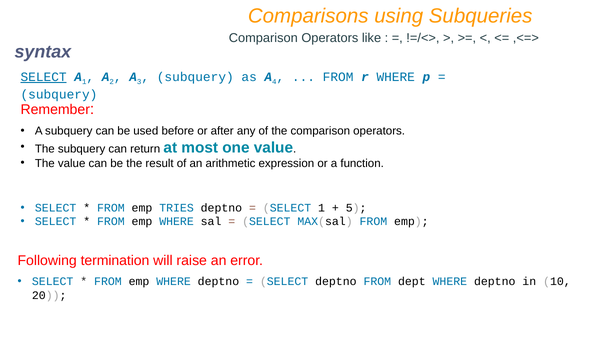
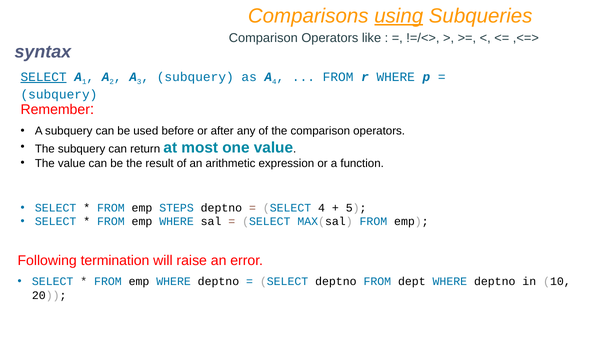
using underline: none -> present
TRIES: TRIES -> STEPS
SELECT 1: 1 -> 4
